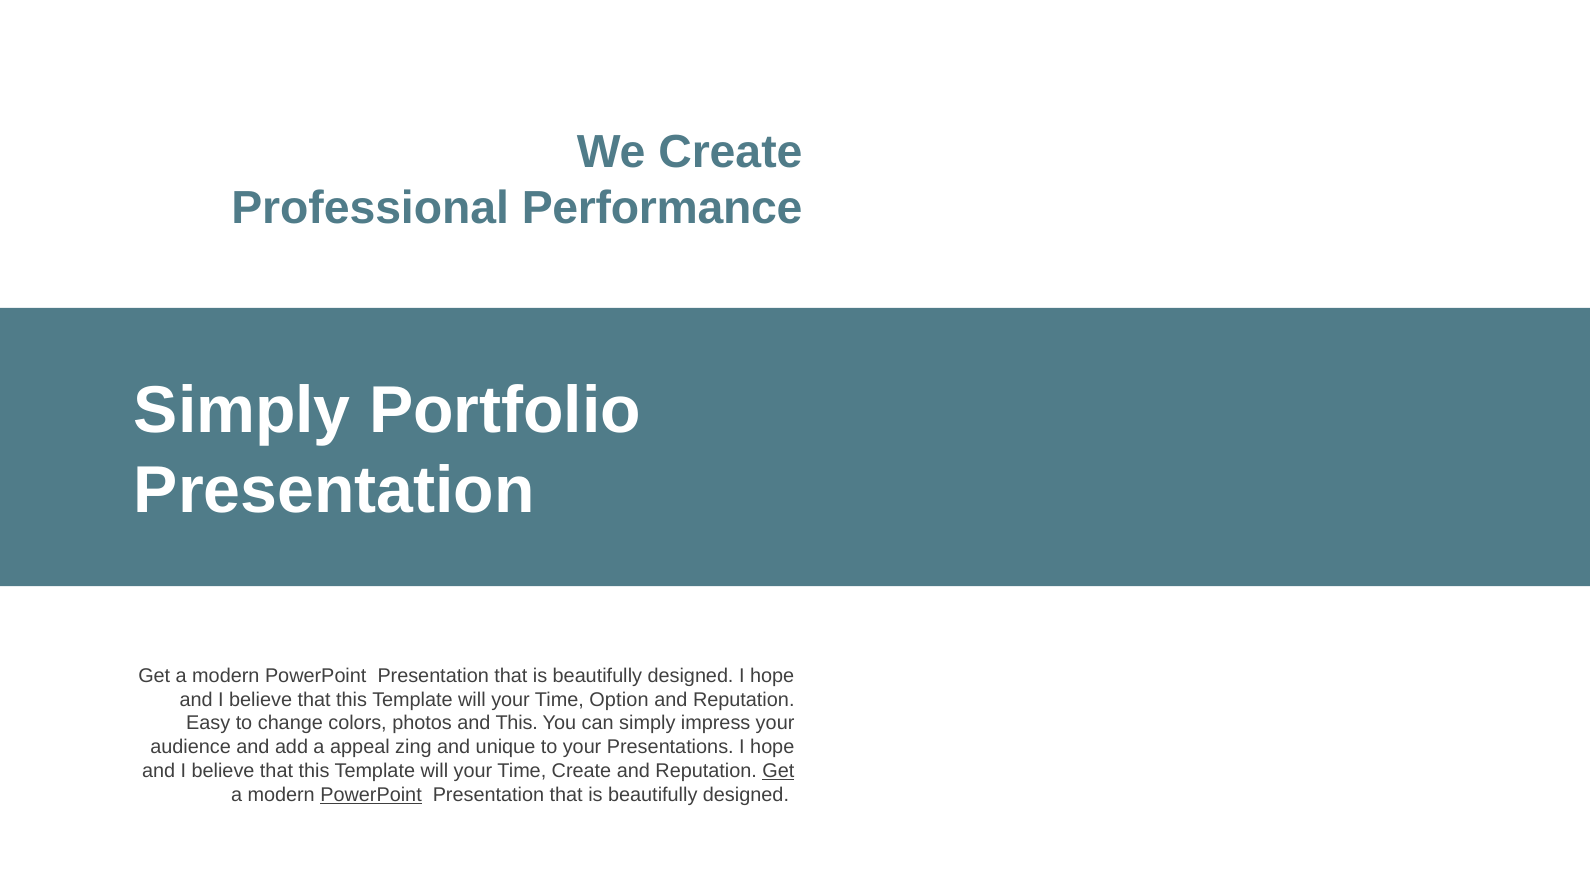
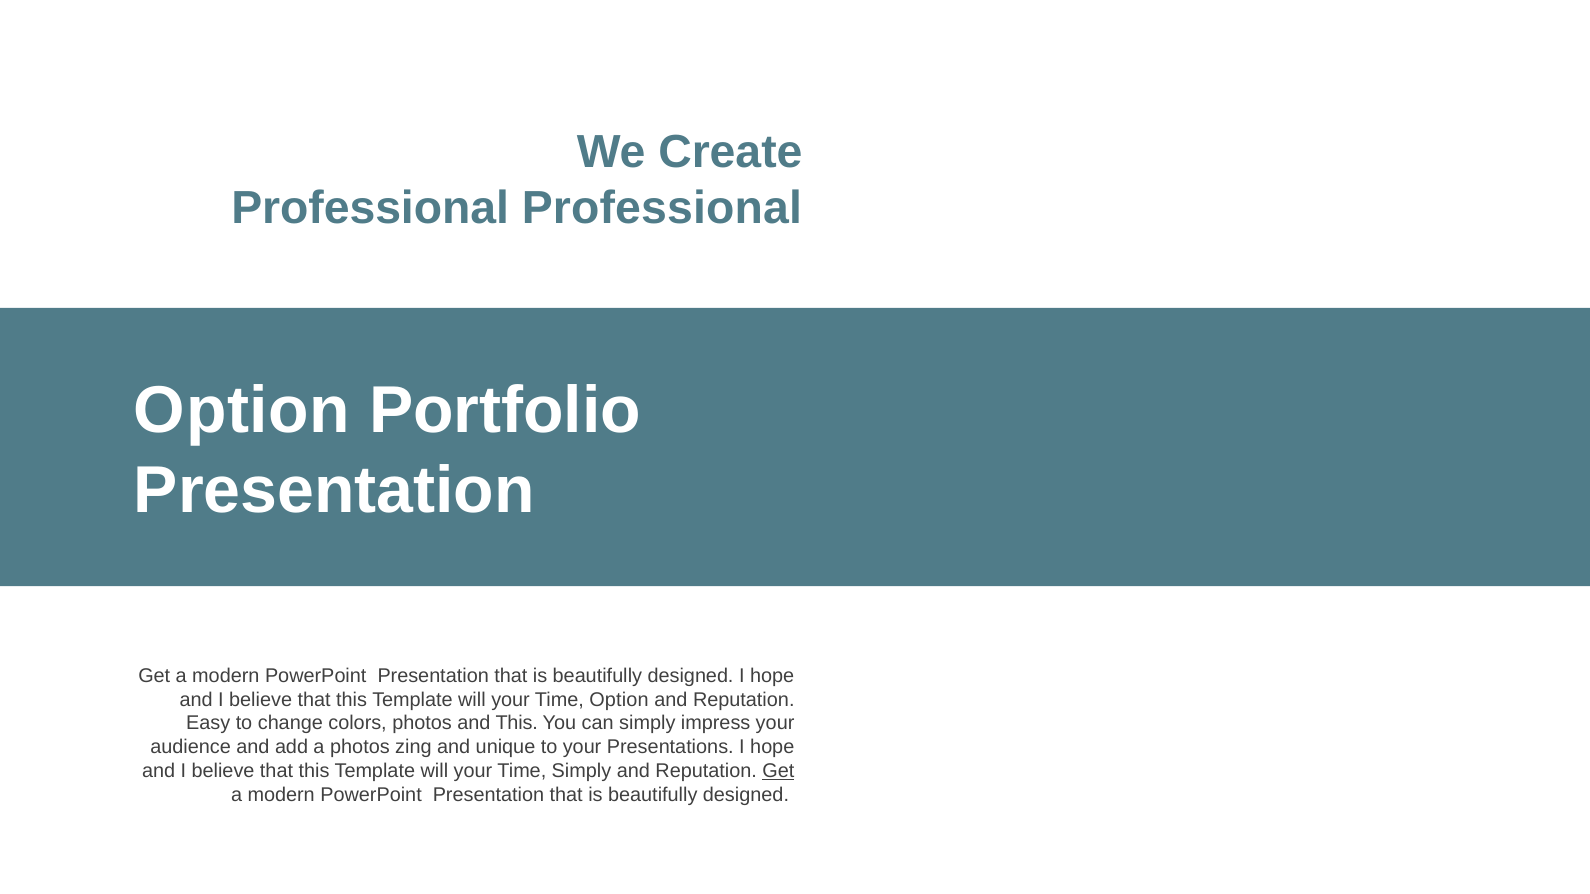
Professional Performance: Performance -> Professional
Simply at (242, 411): Simply -> Option
a appeal: appeal -> photos
Time Create: Create -> Simply
PowerPoint at (371, 795) underline: present -> none
